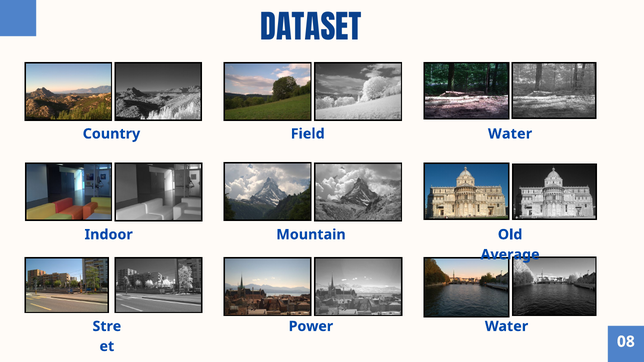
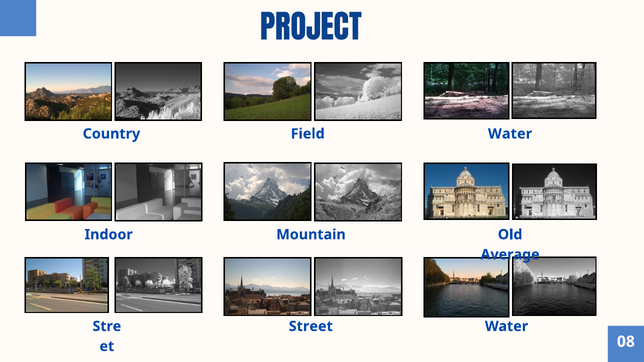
DATASET: DATASET -> PROJECT
Power: Power -> Street
